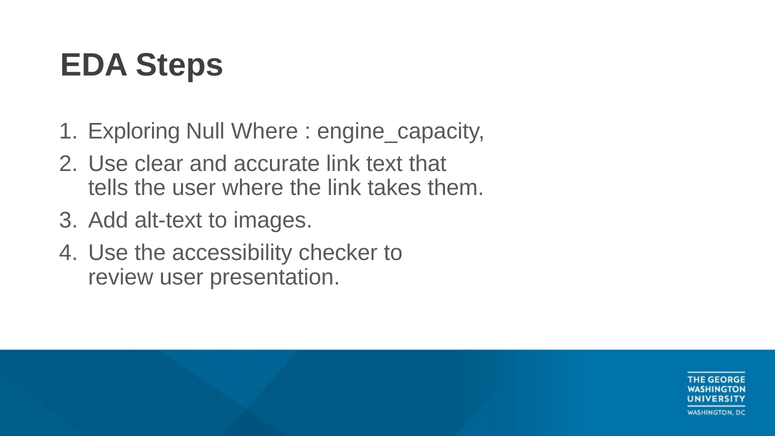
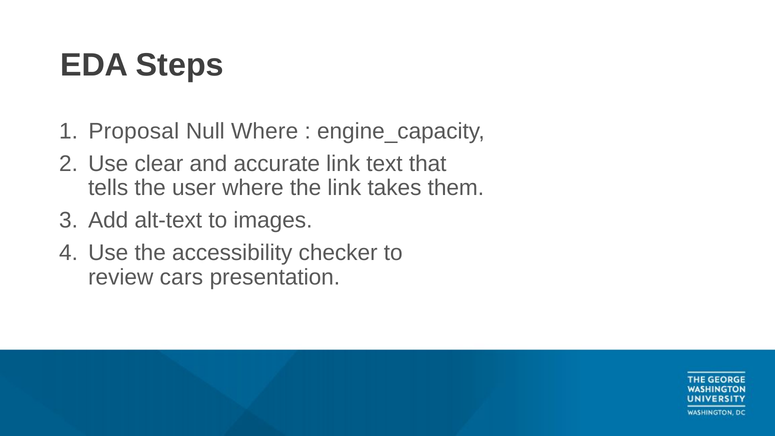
Exploring: Exploring -> Proposal
review user: user -> cars
